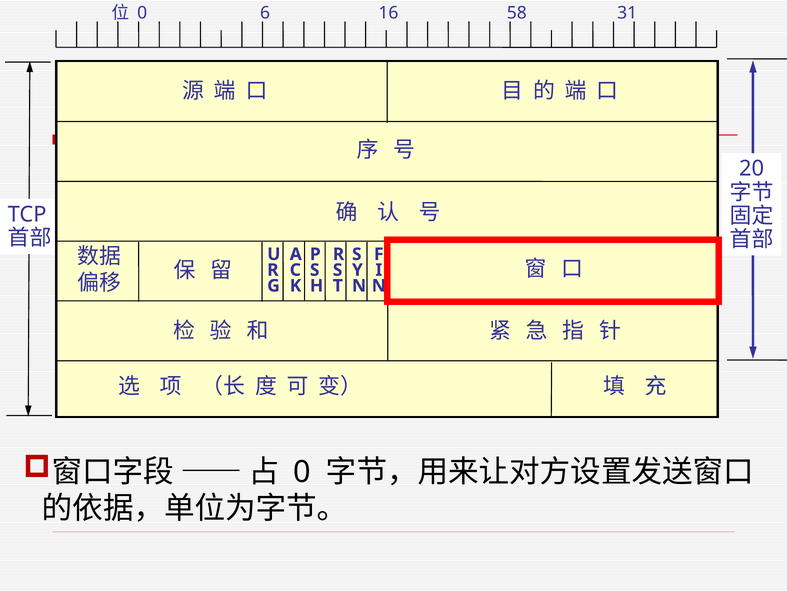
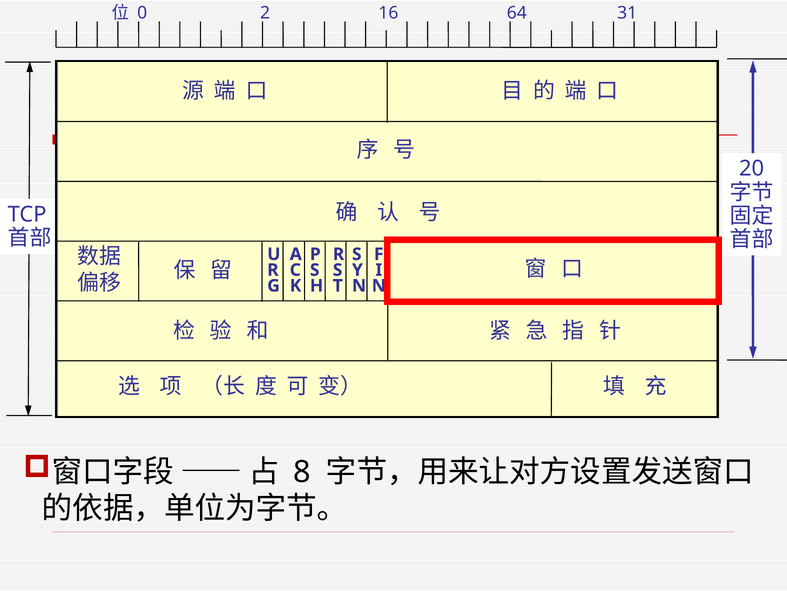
6: 6 -> 2
58: 58 -> 64
0 at (302, 471): 0 -> 8
